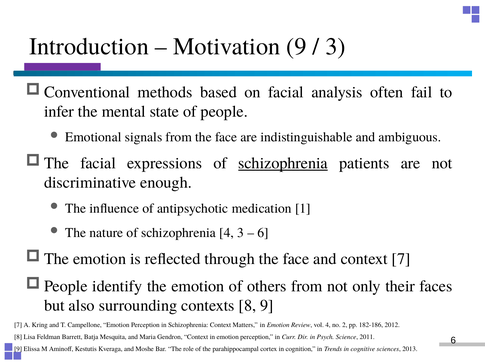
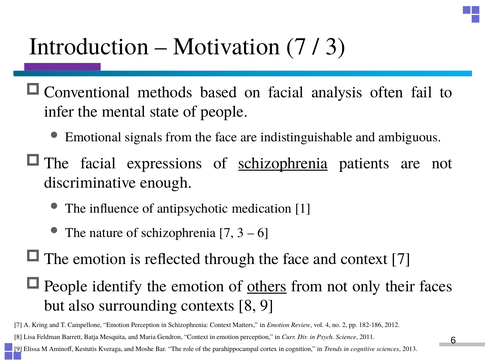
Motivation 9: 9 -> 7
schizophrenia 4: 4 -> 7
others underline: none -> present
